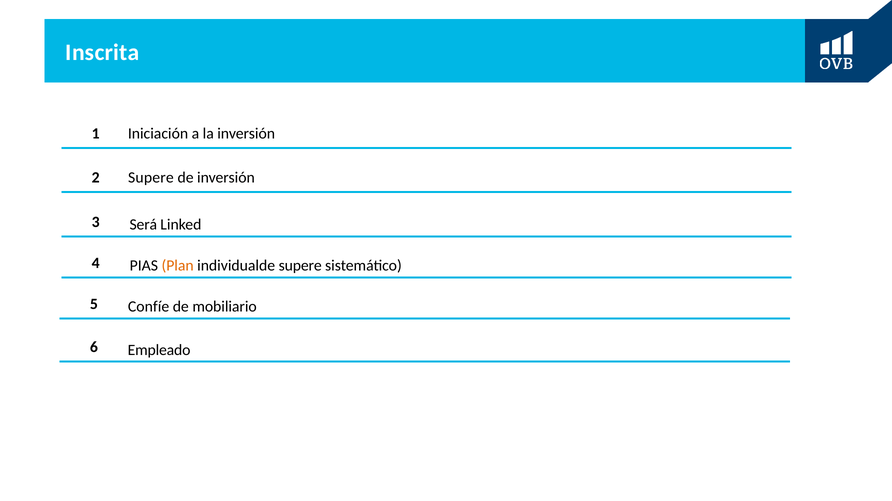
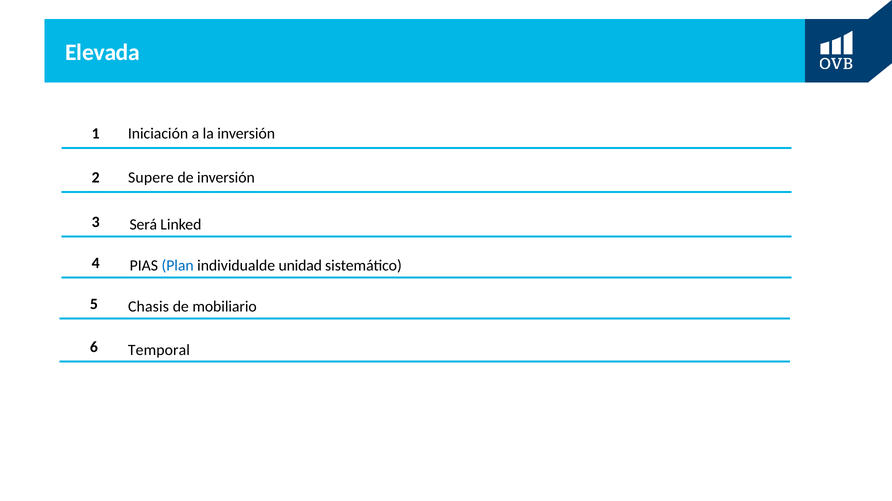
Inscrita: Inscrita -> Elevada
Plan colour: orange -> blue
individualde supere: supere -> unidad
Confíe: Confíe -> Chasis
Empleado: Empleado -> Temporal
